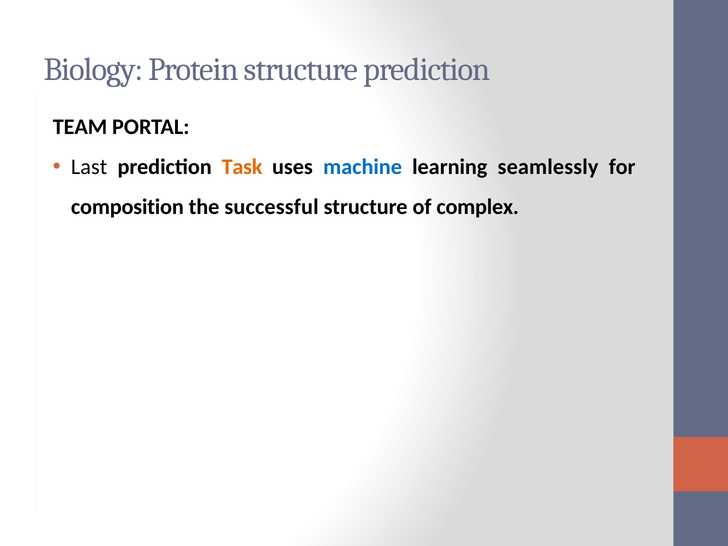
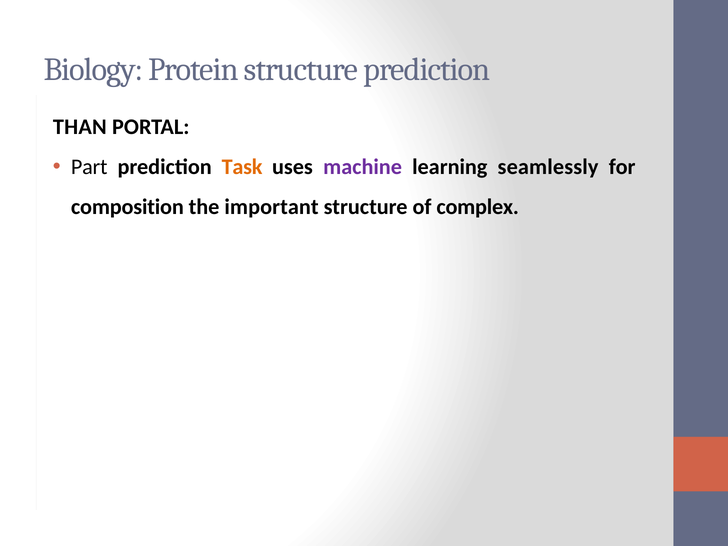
TEAM: TEAM -> THAN
Last: Last -> Part
machine colour: blue -> purple
successful: successful -> important
